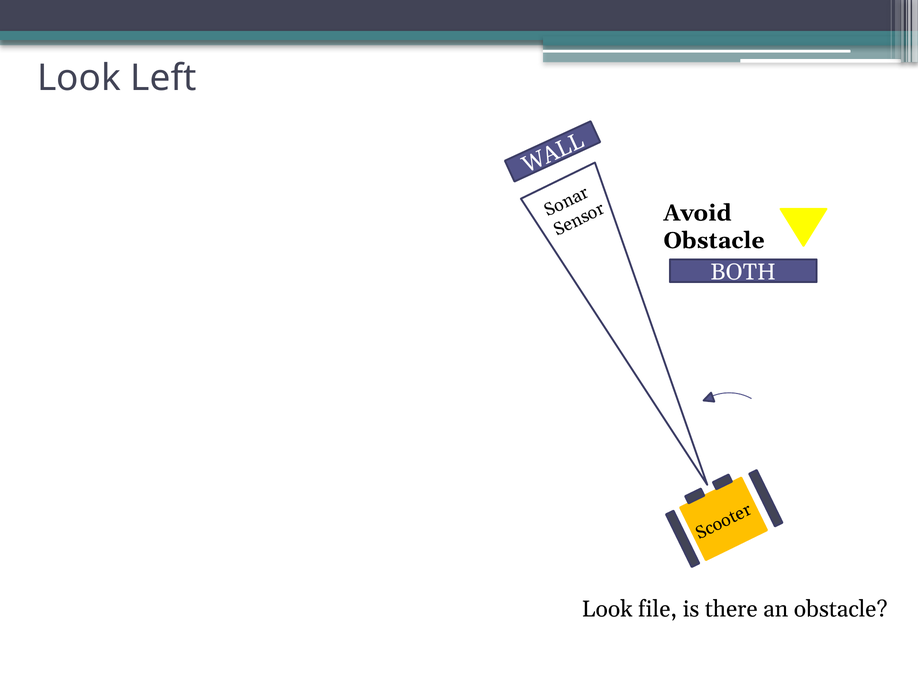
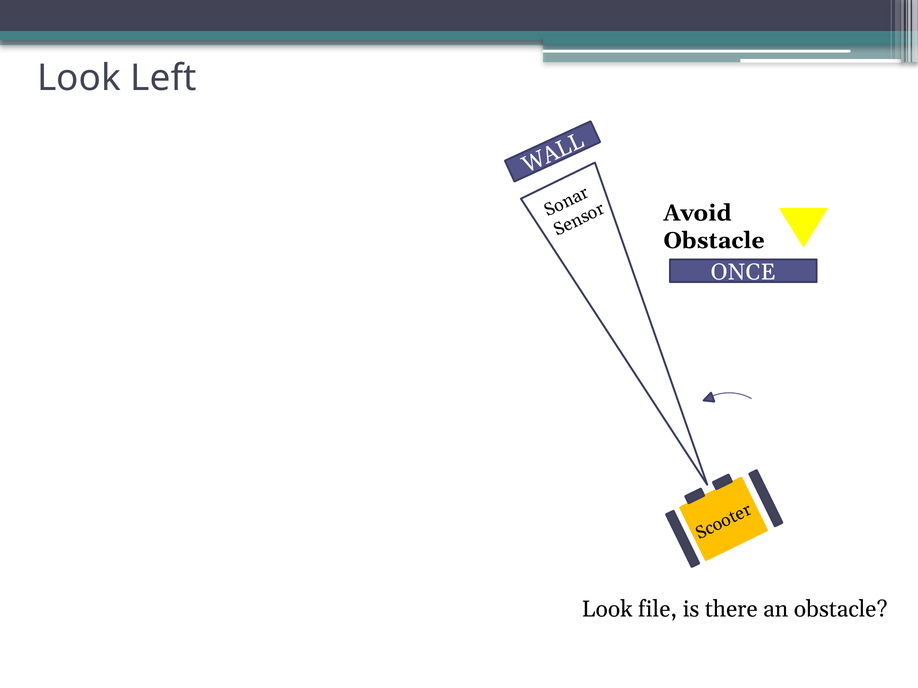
BOTH: BOTH -> ONCE
